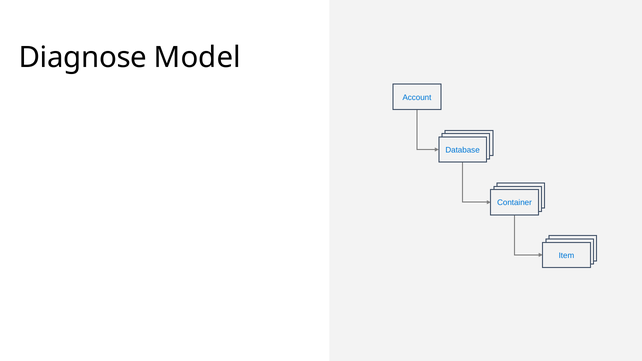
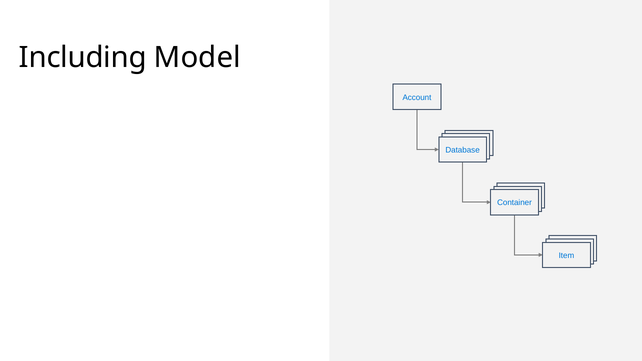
Diagnose: Diagnose -> Including
